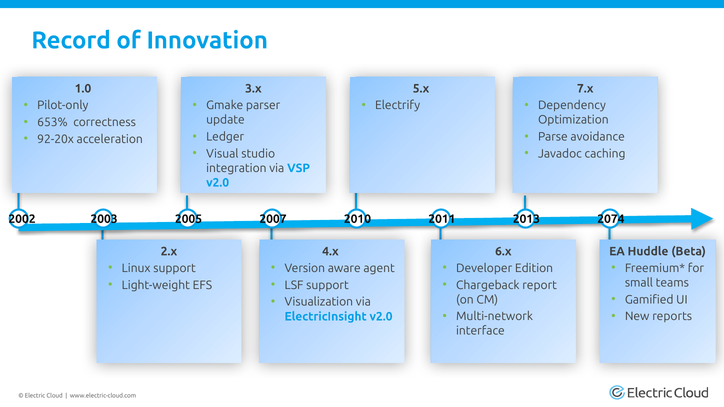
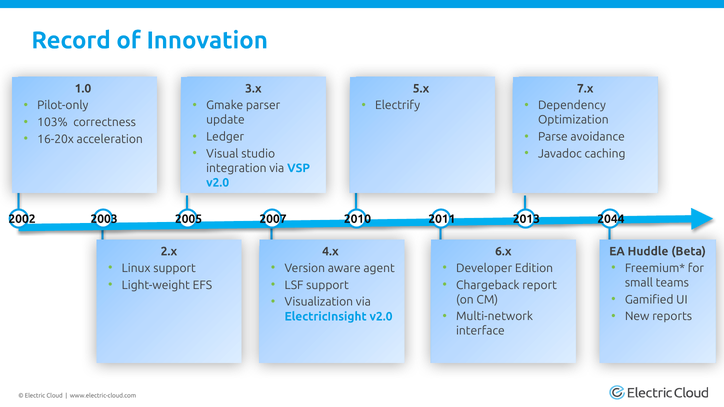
653%: 653% -> 103%
92-20x: 92-20x -> 16-20x
2074: 2074 -> 2044
